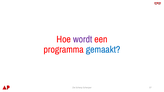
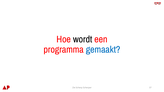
wordt colour: purple -> black
